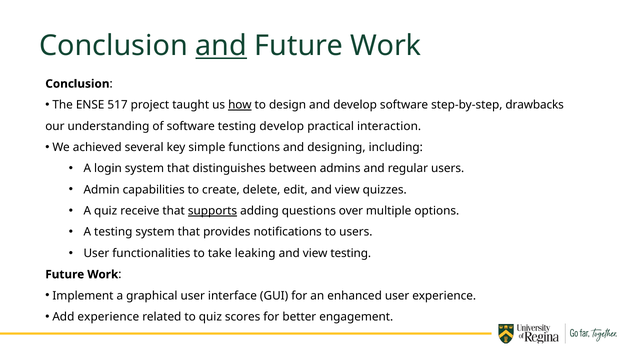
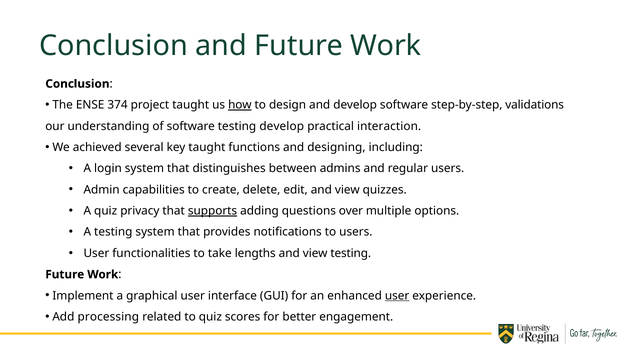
and at (221, 46) underline: present -> none
517: 517 -> 374
drawbacks: drawbacks -> validations
key simple: simple -> taught
receive: receive -> privacy
leaking: leaking -> lengths
user at (397, 296) underline: none -> present
Add experience: experience -> processing
